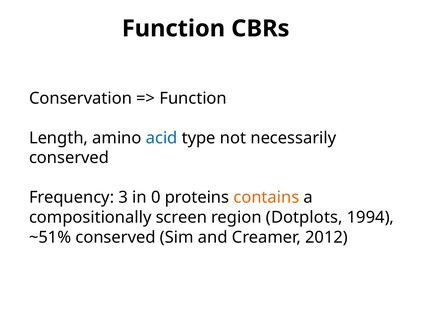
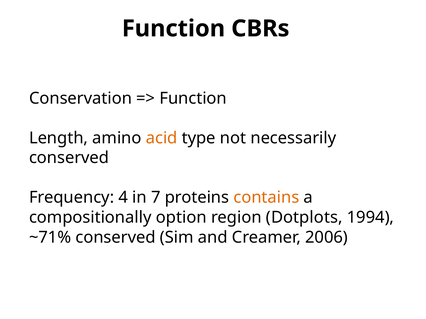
acid colour: blue -> orange
3: 3 -> 4
0: 0 -> 7
screen: screen -> option
~51%: ~51% -> ~71%
2012: 2012 -> 2006
